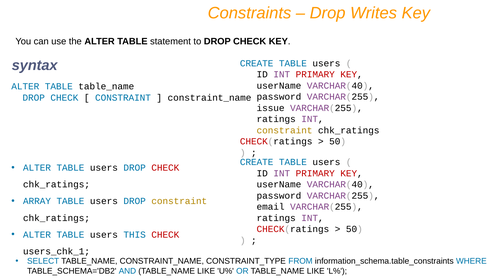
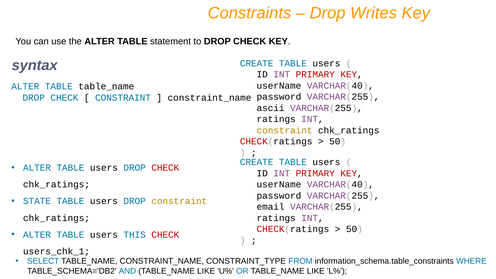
issue: issue -> ascii
ARRAY: ARRAY -> STATE
